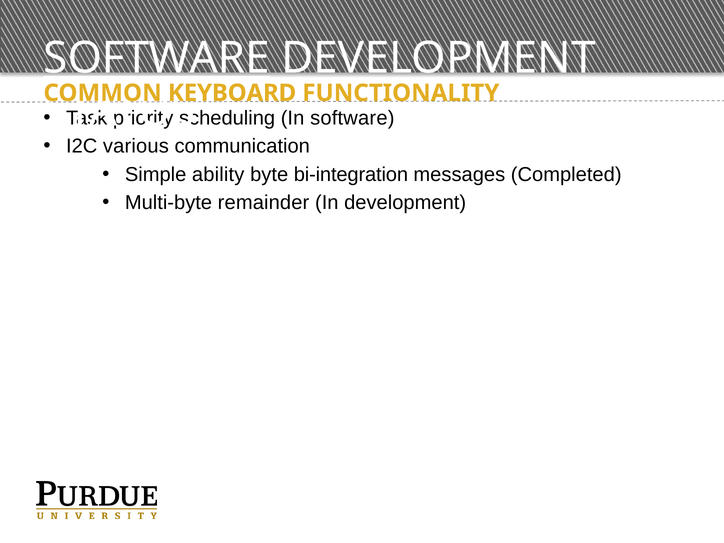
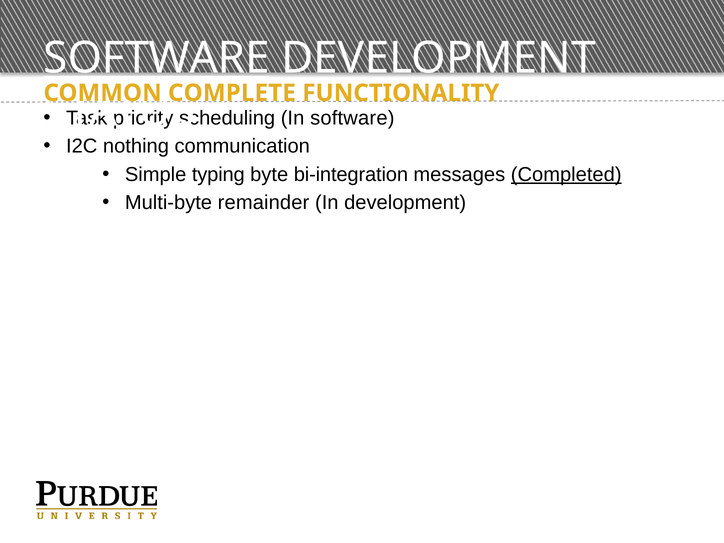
KEYBOARD: KEYBOARD -> COMPLETE
various: various -> nothing
ability: ability -> typing
Completed underline: none -> present
